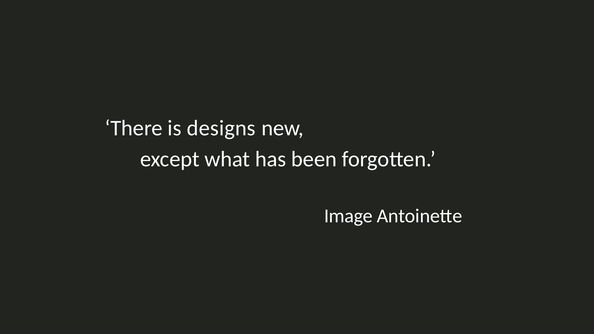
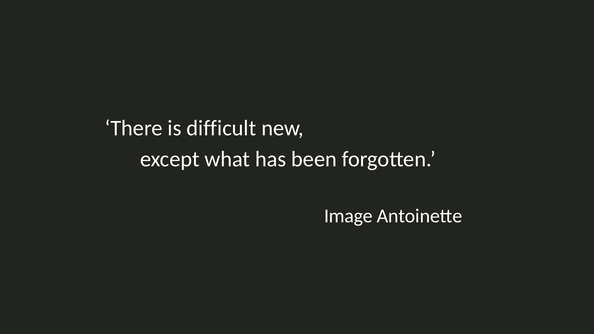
designs: designs -> difficult
